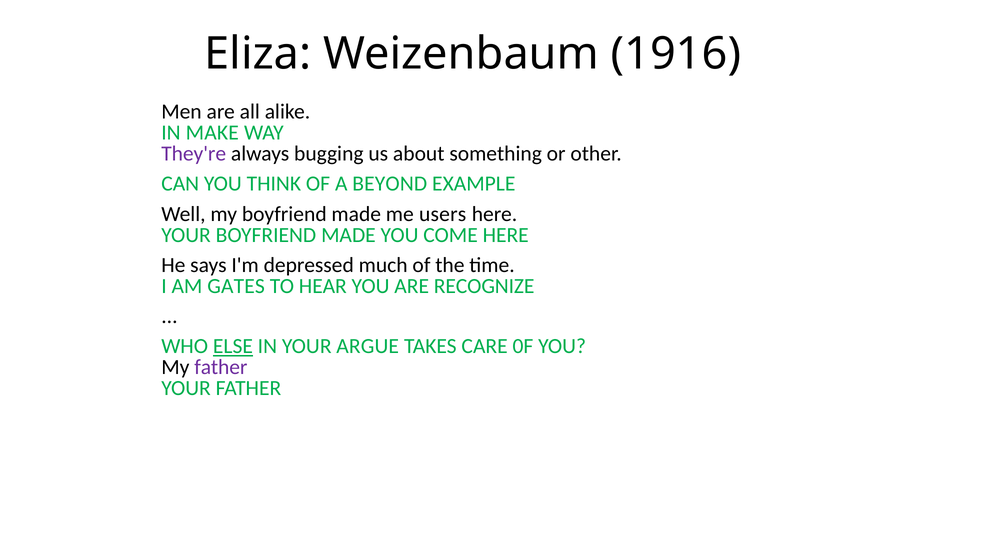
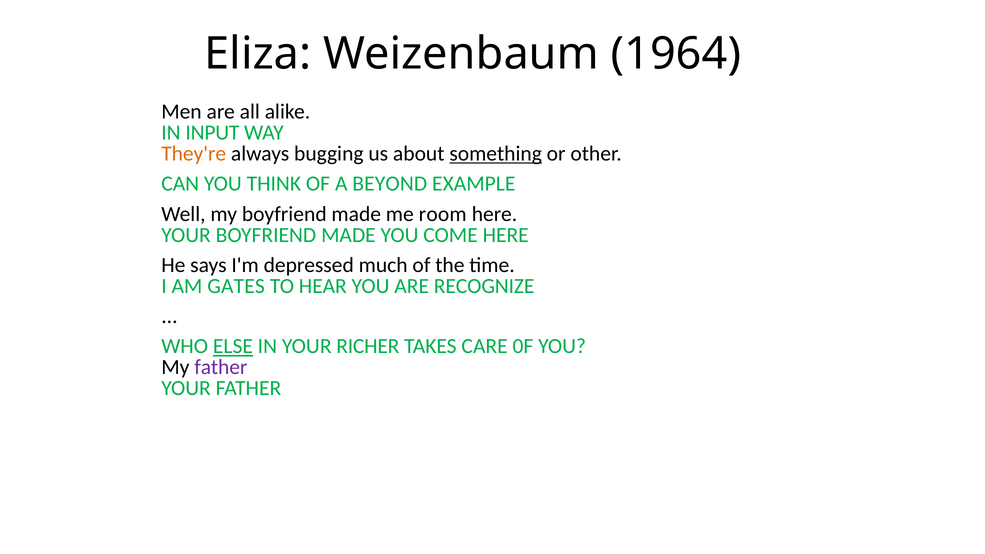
1916: 1916 -> 1964
MAKE: MAKE -> INPUT
They're colour: purple -> orange
something underline: none -> present
users: users -> room
ARGUE: ARGUE -> RICHER
